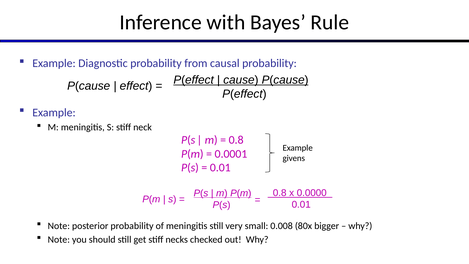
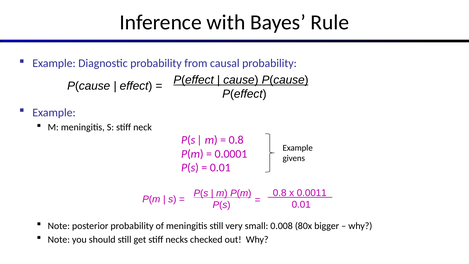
0.0000: 0.0000 -> 0.0011
